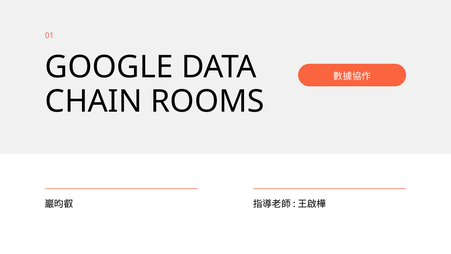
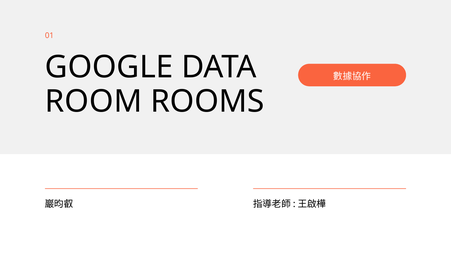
CHAIN: CHAIN -> ROOM
